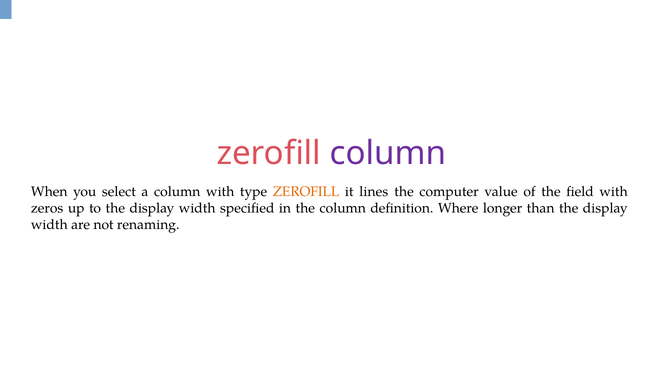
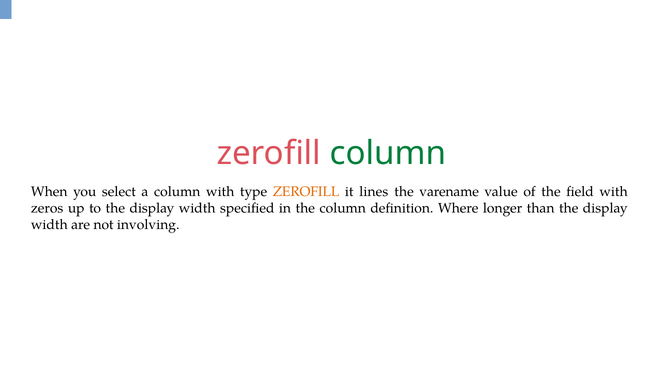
column at (388, 153) colour: purple -> green
computer: computer -> varename
renaming: renaming -> involving
